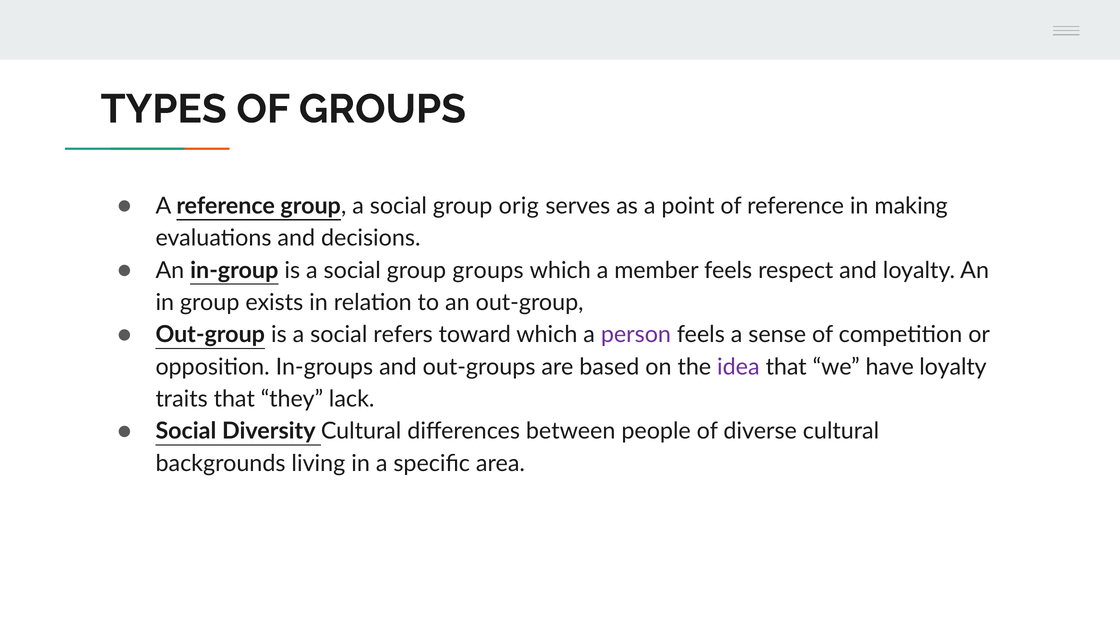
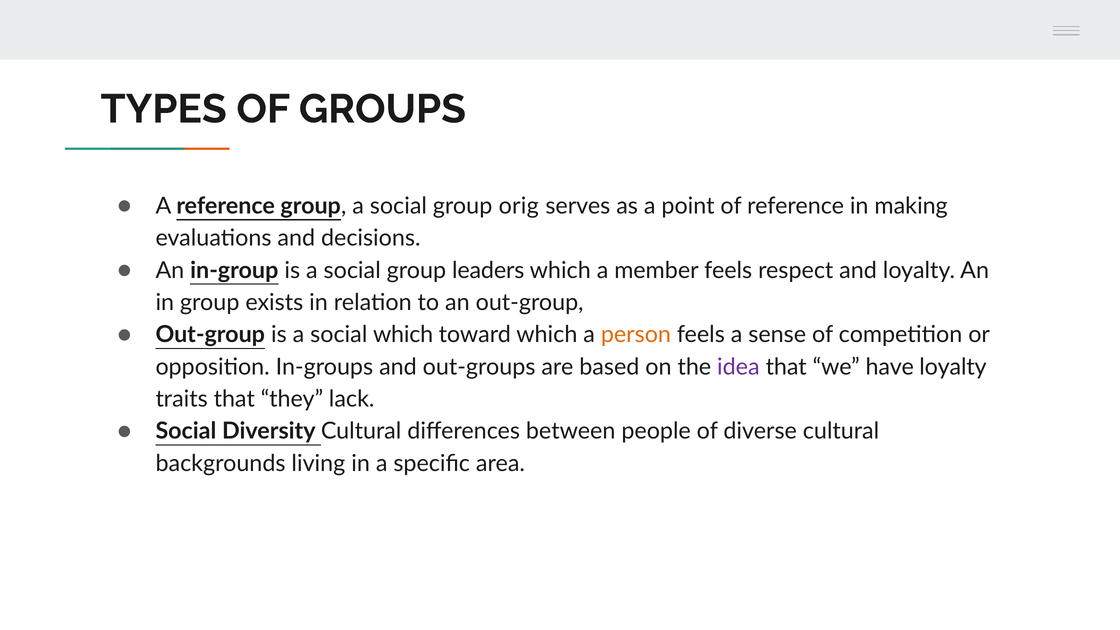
group groups: groups -> leaders
social refers: refers -> which
person colour: purple -> orange
